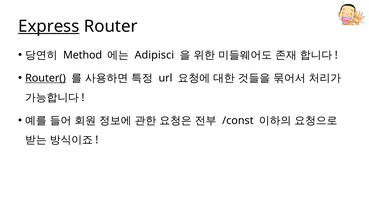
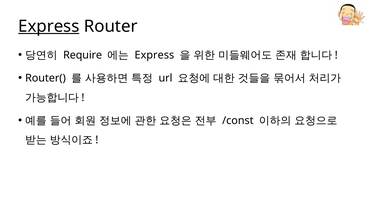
Method: Method -> Require
Adipisci at (154, 55): Adipisci -> Express
Router( underline: present -> none
